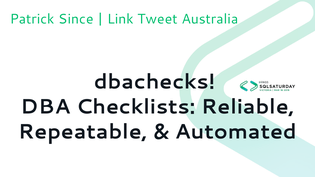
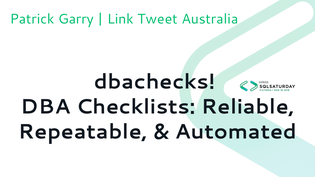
Since: Since -> Garry
